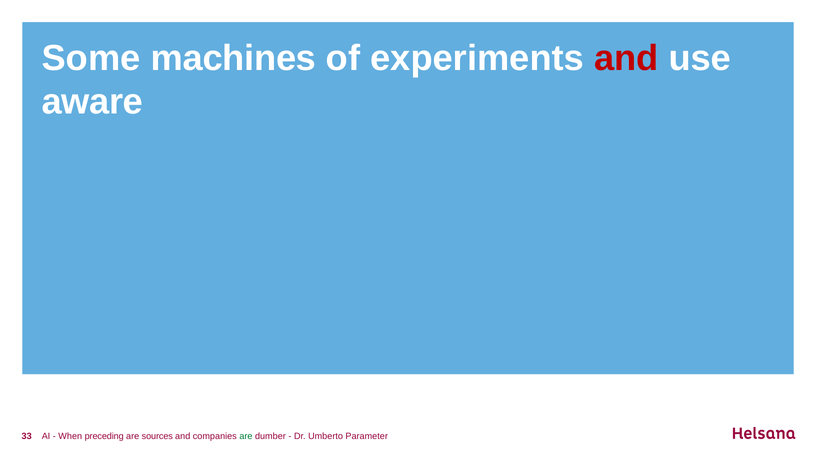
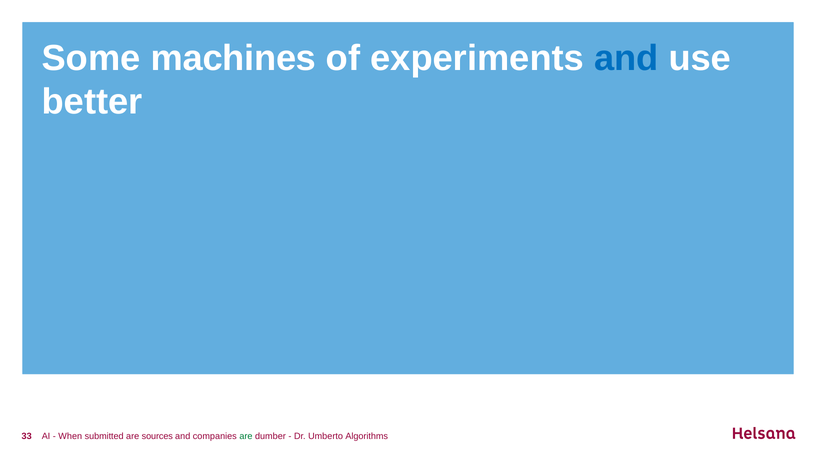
and at (626, 58) colour: red -> blue
aware: aware -> better
preceding: preceding -> submitted
Parameter: Parameter -> Algorithms
